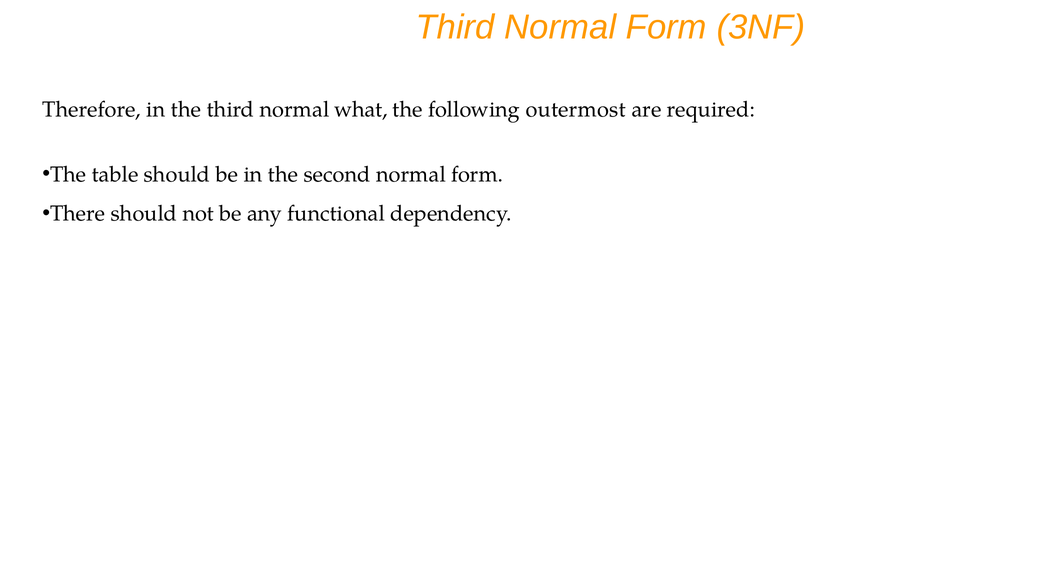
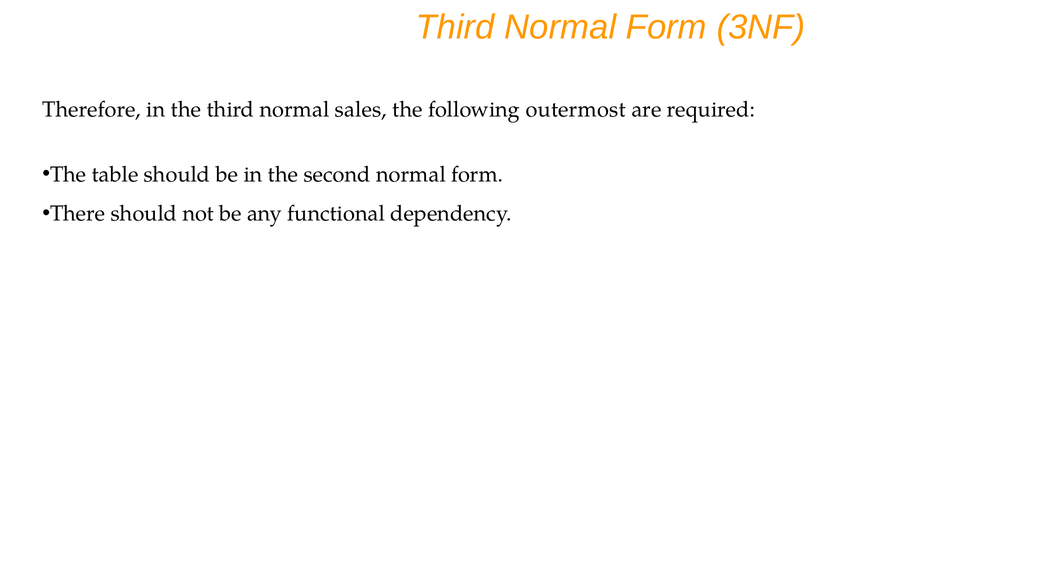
what: what -> sales
